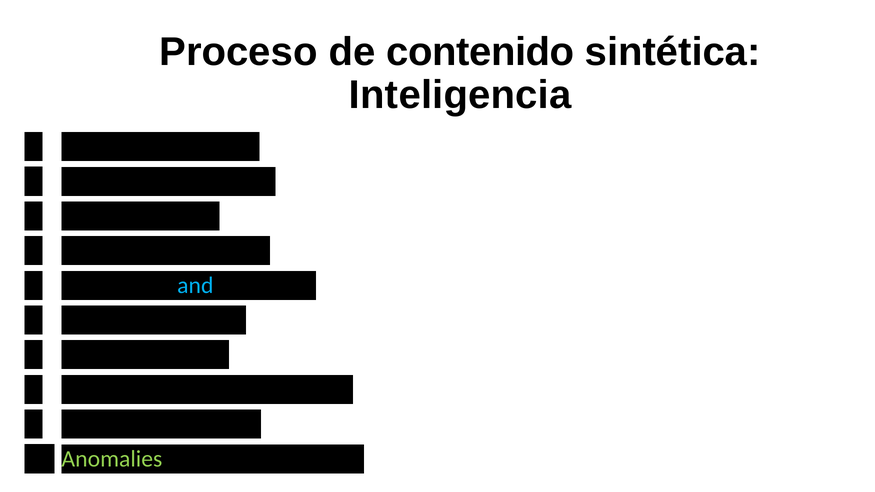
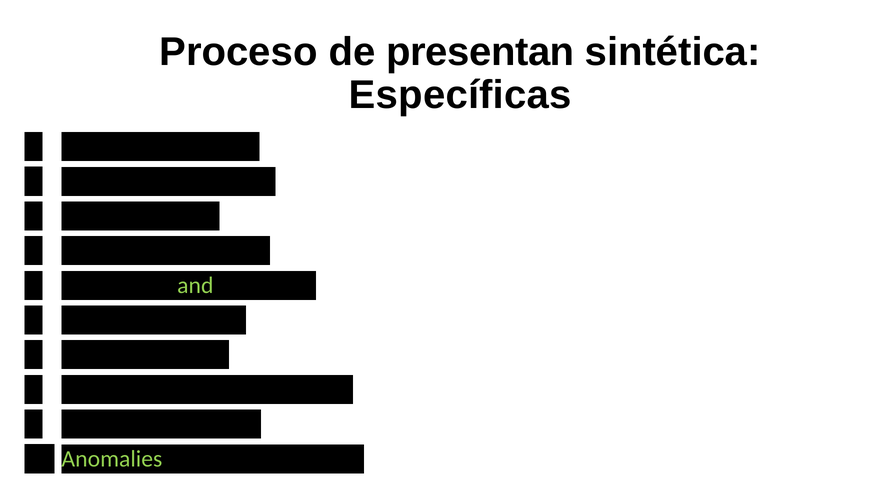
contenido: contenido -> presentan
Inteligencia: Inteligencia -> Específicas
and at (195, 286) colour: light blue -> light green
